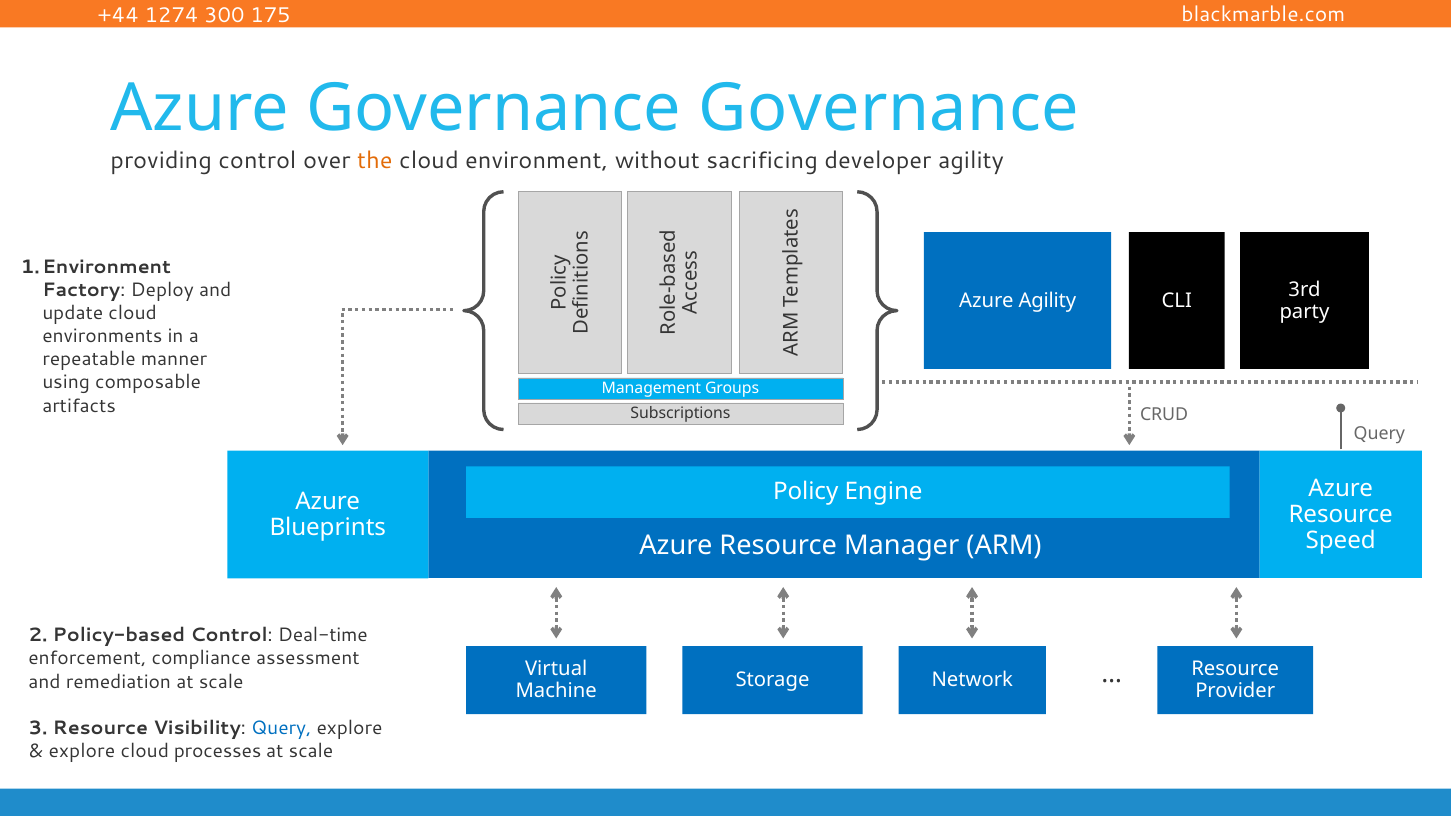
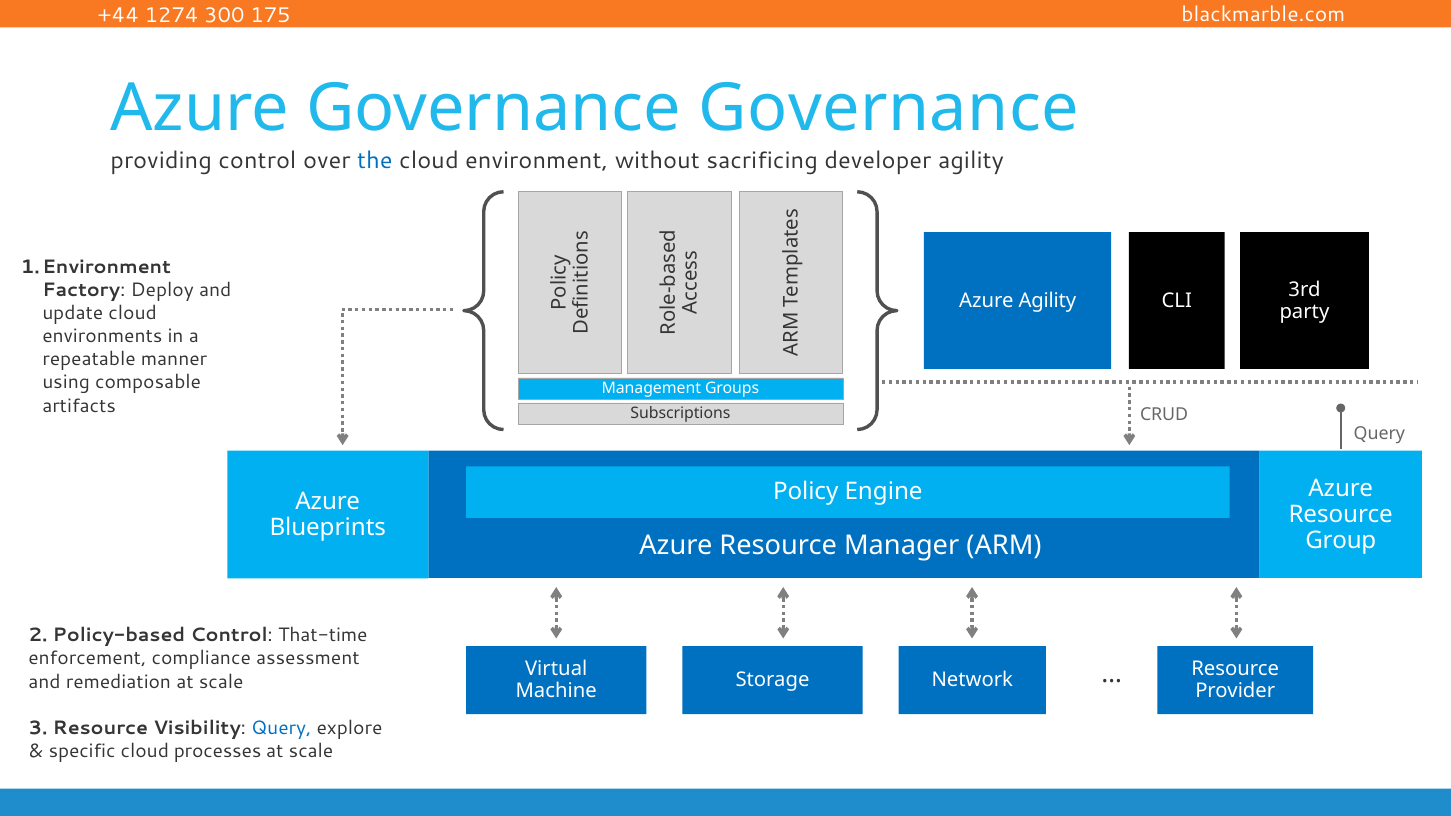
the colour: orange -> blue
Speed: Speed -> Group
Deal-time: Deal-time -> That-time
explore at (82, 751): explore -> specific
